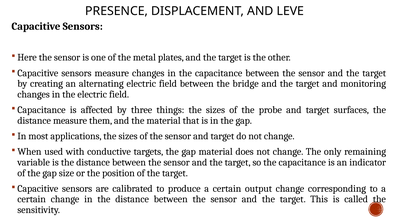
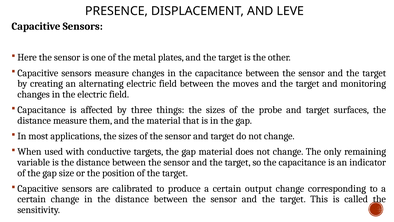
bridge: bridge -> moves
